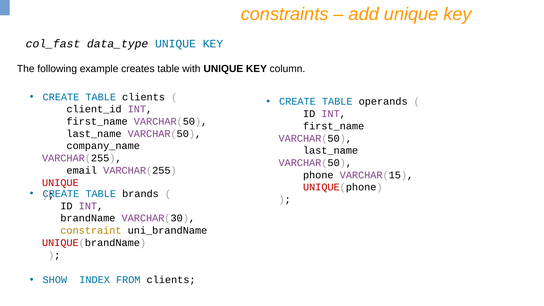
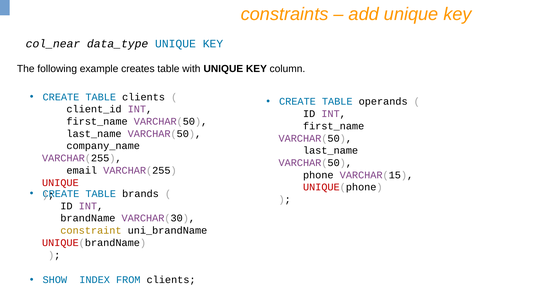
col_fast: col_fast -> col_near
